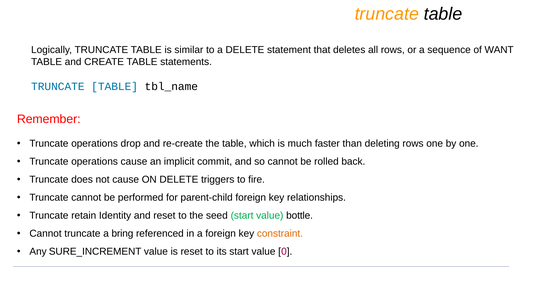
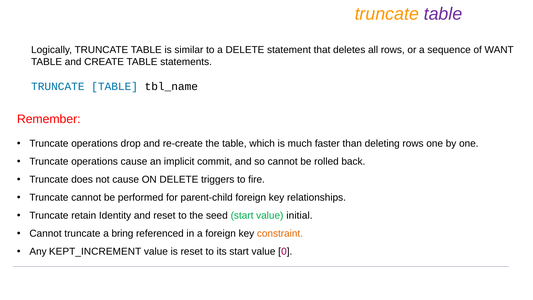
table at (443, 14) colour: black -> purple
bottle: bottle -> initial
SURE_INCREMENT: SURE_INCREMENT -> KEPT_INCREMENT
